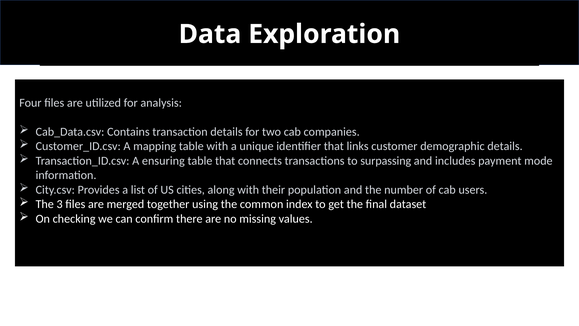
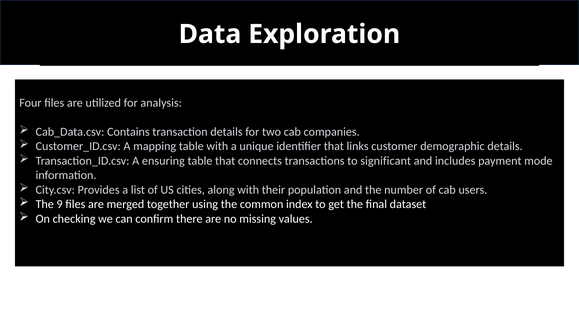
surpassing: surpassing -> significant
3: 3 -> 9
